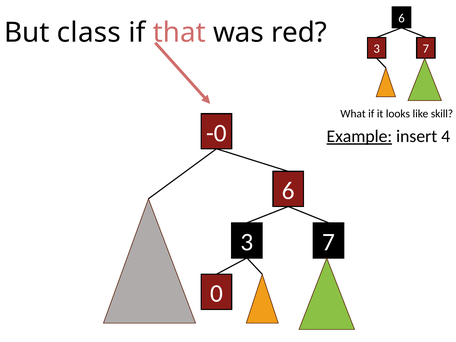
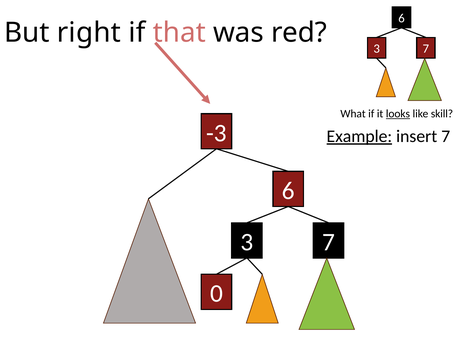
class: class -> right
looks underline: none -> present
-0: -0 -> -3
insert 4: 4 -> 7
